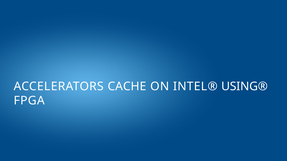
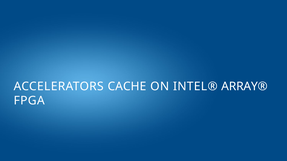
USING®: USING® -> ARRAY®
